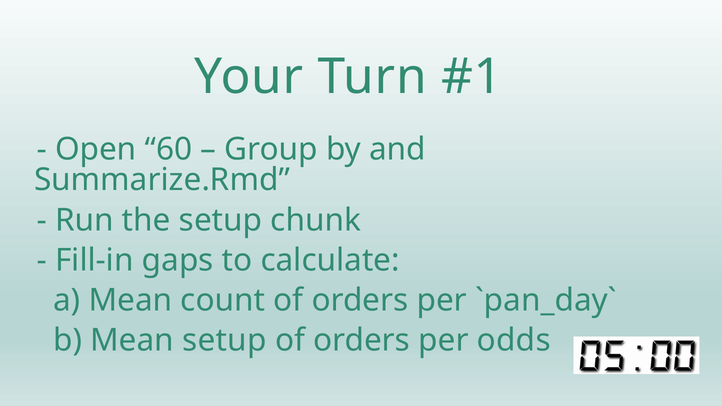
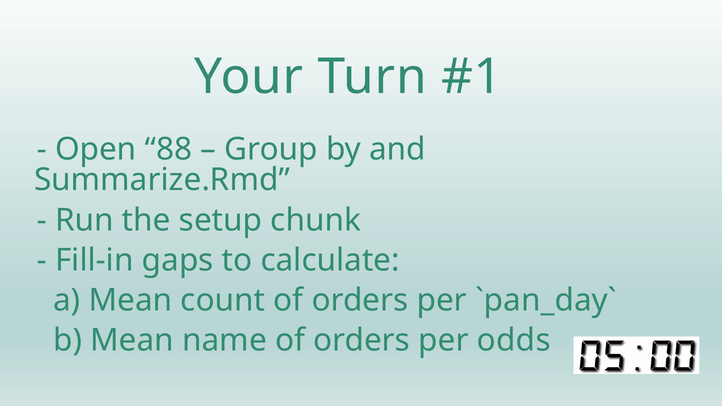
60: 60 -> 88
Mean setup: setup -> name
